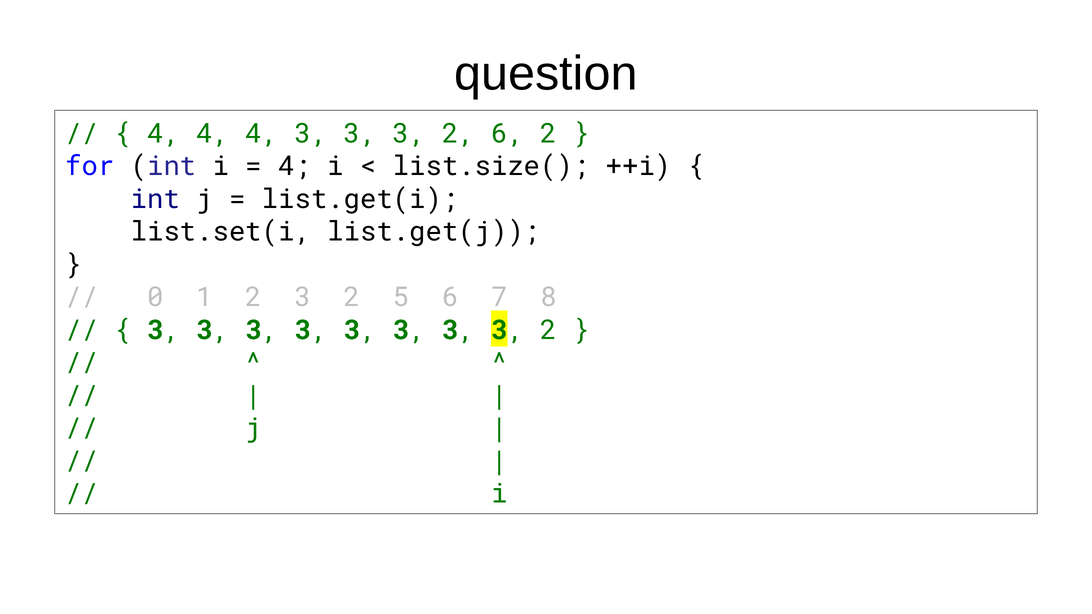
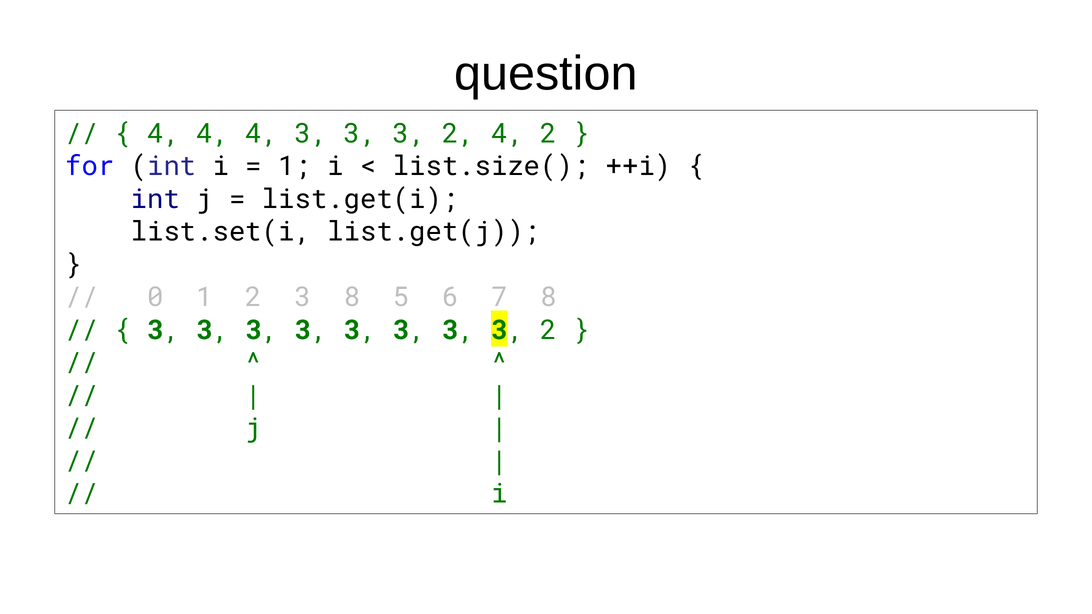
2 6: 6 -> 4
4 at (295, 166): 4 -> 1
2 3 2: 2 -> 8
